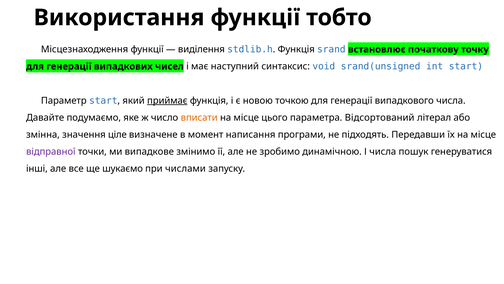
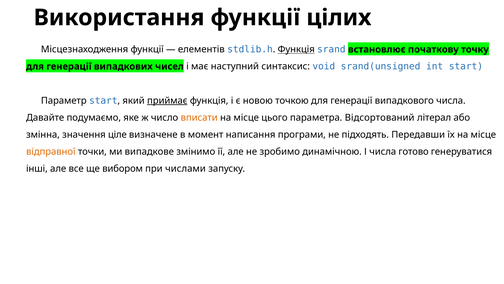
тобто: тобто -> цілих
виділення: виділення -> елементів
Функція at (296, 49) underline: none -> present
відправної colour: purple -> orange
пошук: пошук -> готово
шукаємо: шукаємо -> вибором
